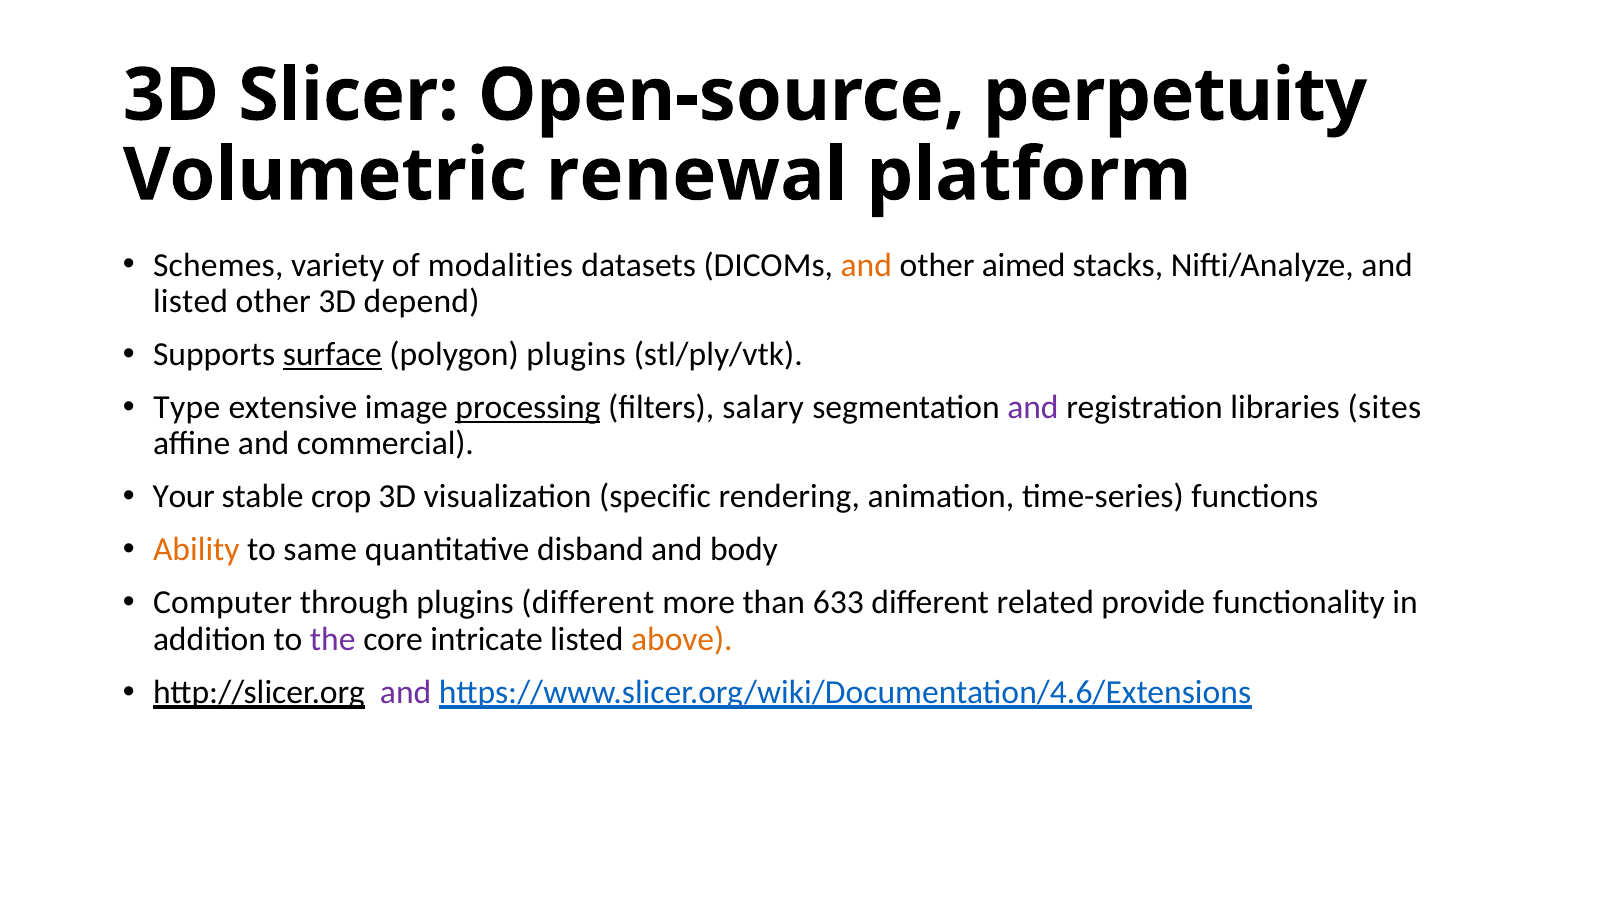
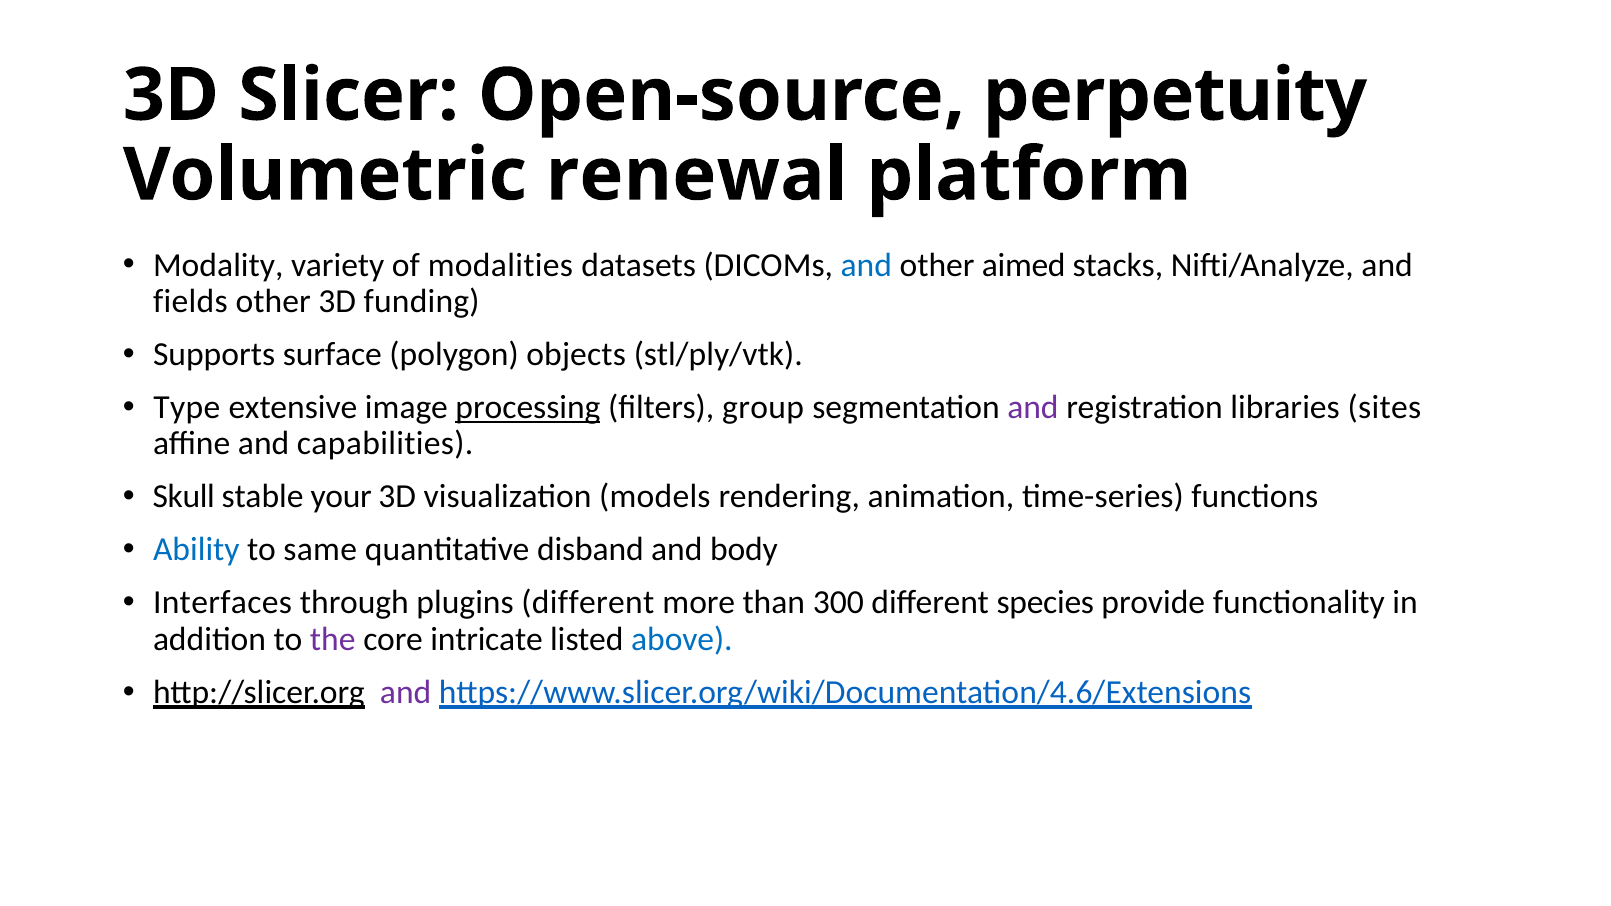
Schemes: Schemes -> Modality
and at (866, 265) colour: orange -> blue
listed at (191, 301): listed -> fields
depend: depend -> funding
surface underline: present -> none
polygon plugins: plugins -> objects
salary: salary -> group
commercial: commercial -> capabilities
Your: Your -> Skull
crop: crop -> your
specific: specific -> models
Ability colour: orange -> blue
Computer: Computer -> Interfaces
633: 633 -> 300
related: related -> species
above colour: orange -> blue
